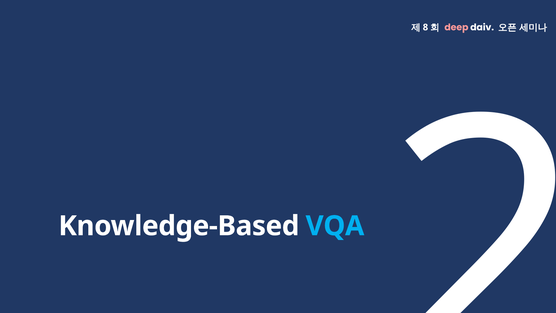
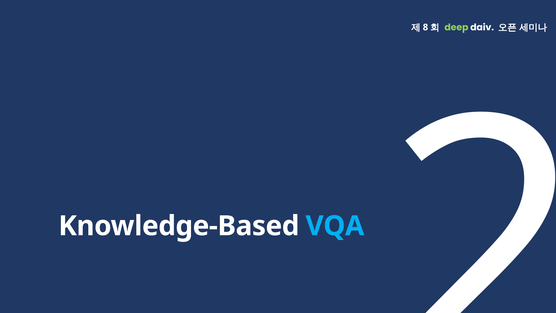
deep colour: pink -> light green
